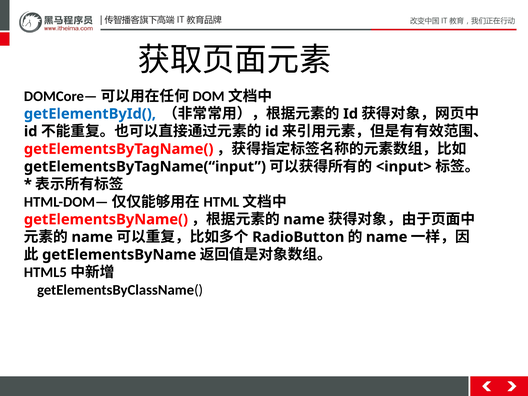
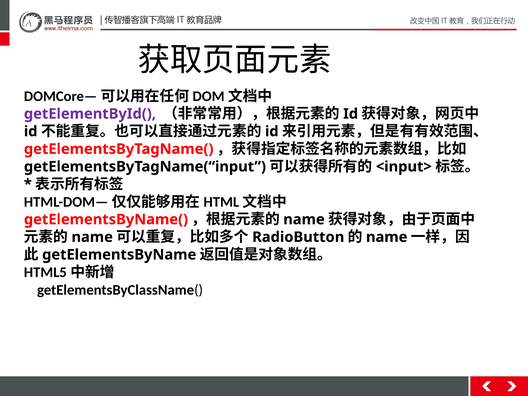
getElementById( colour: blue -> purple
